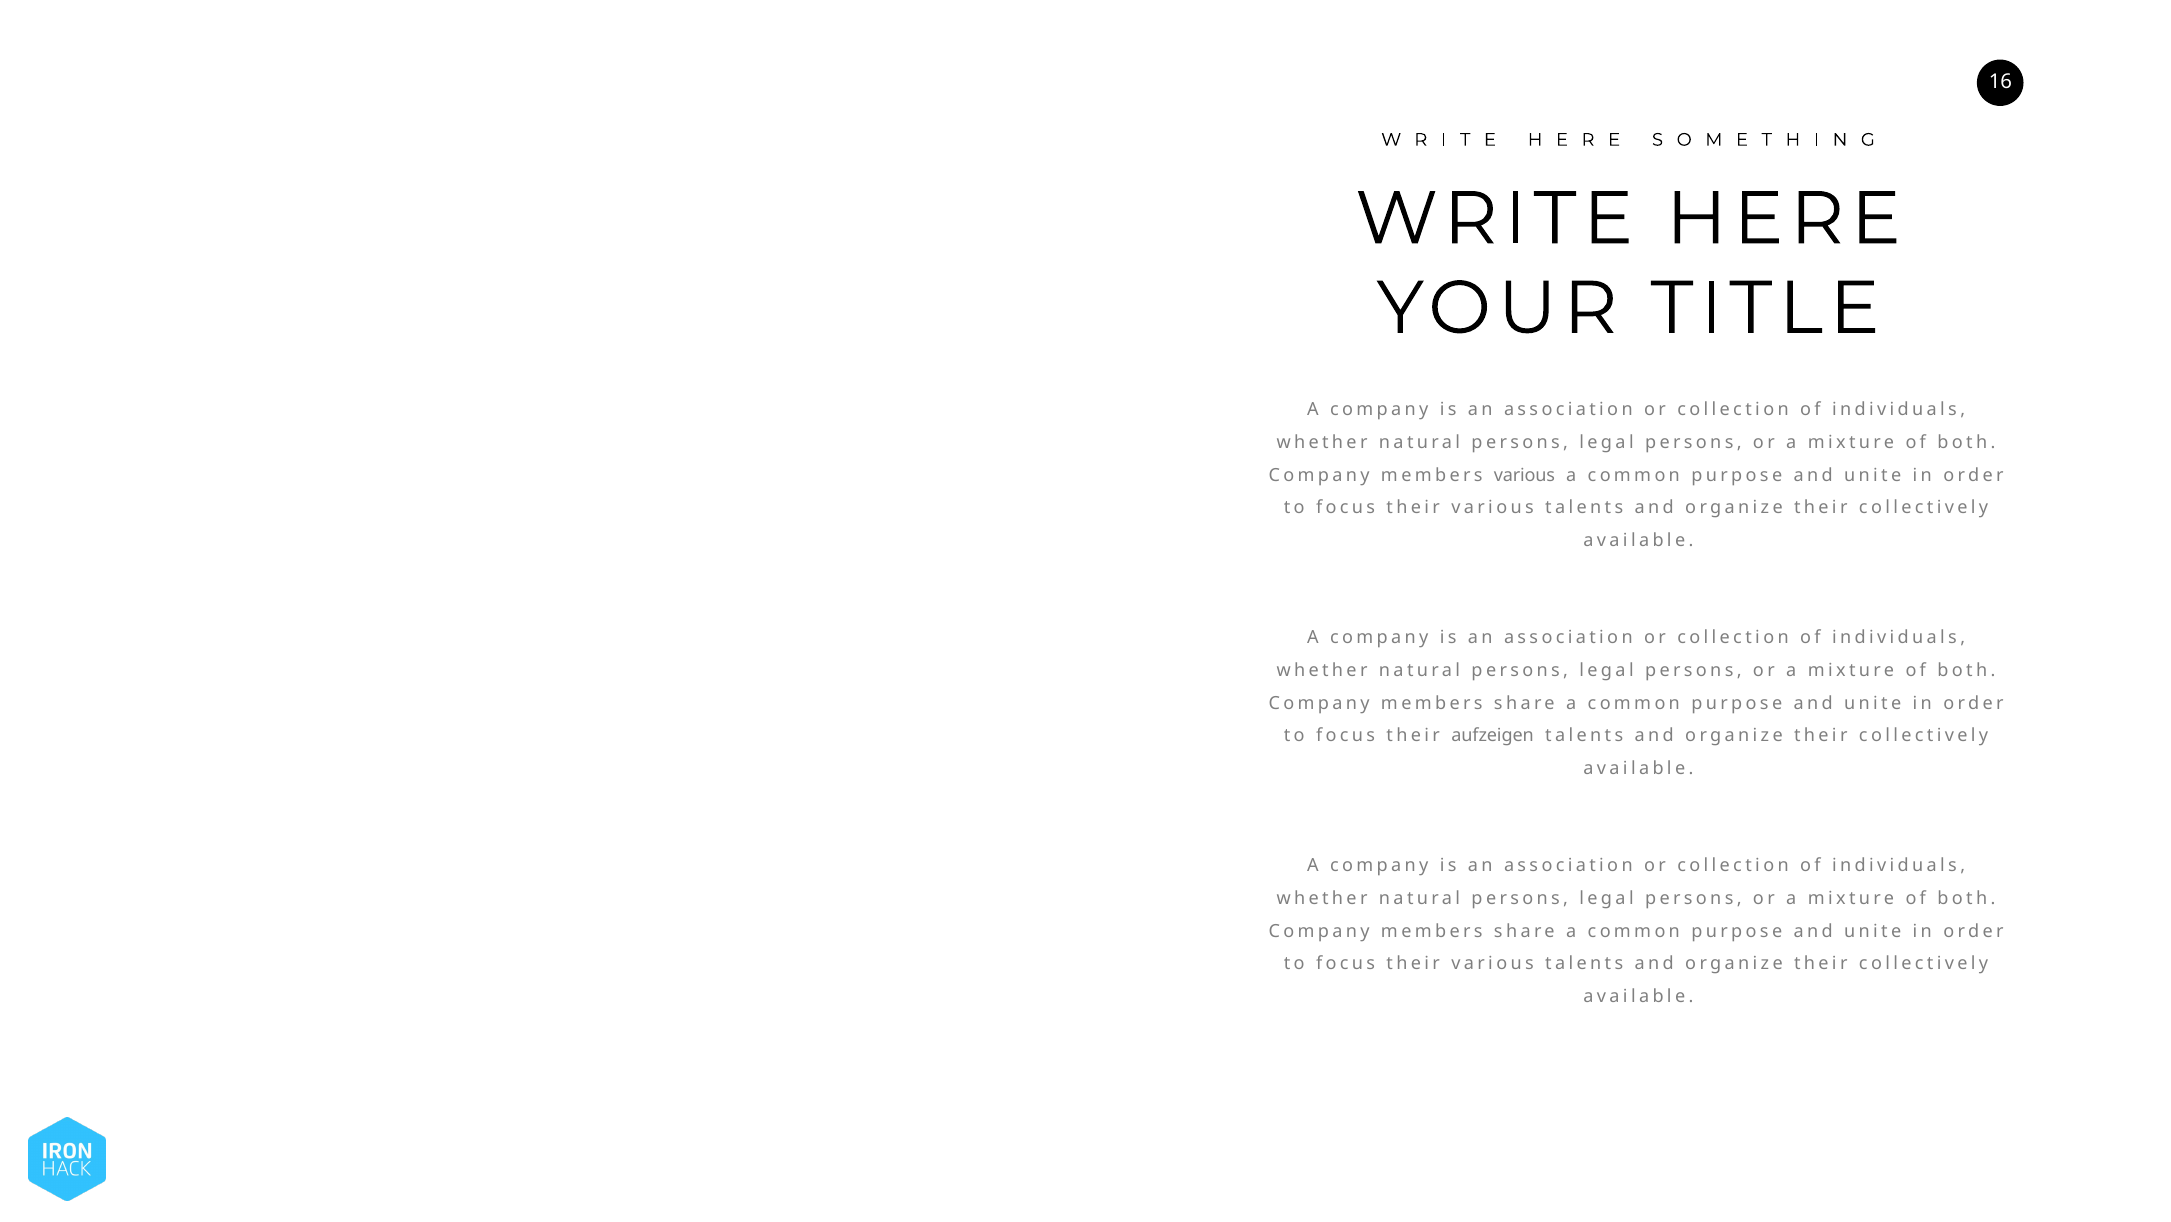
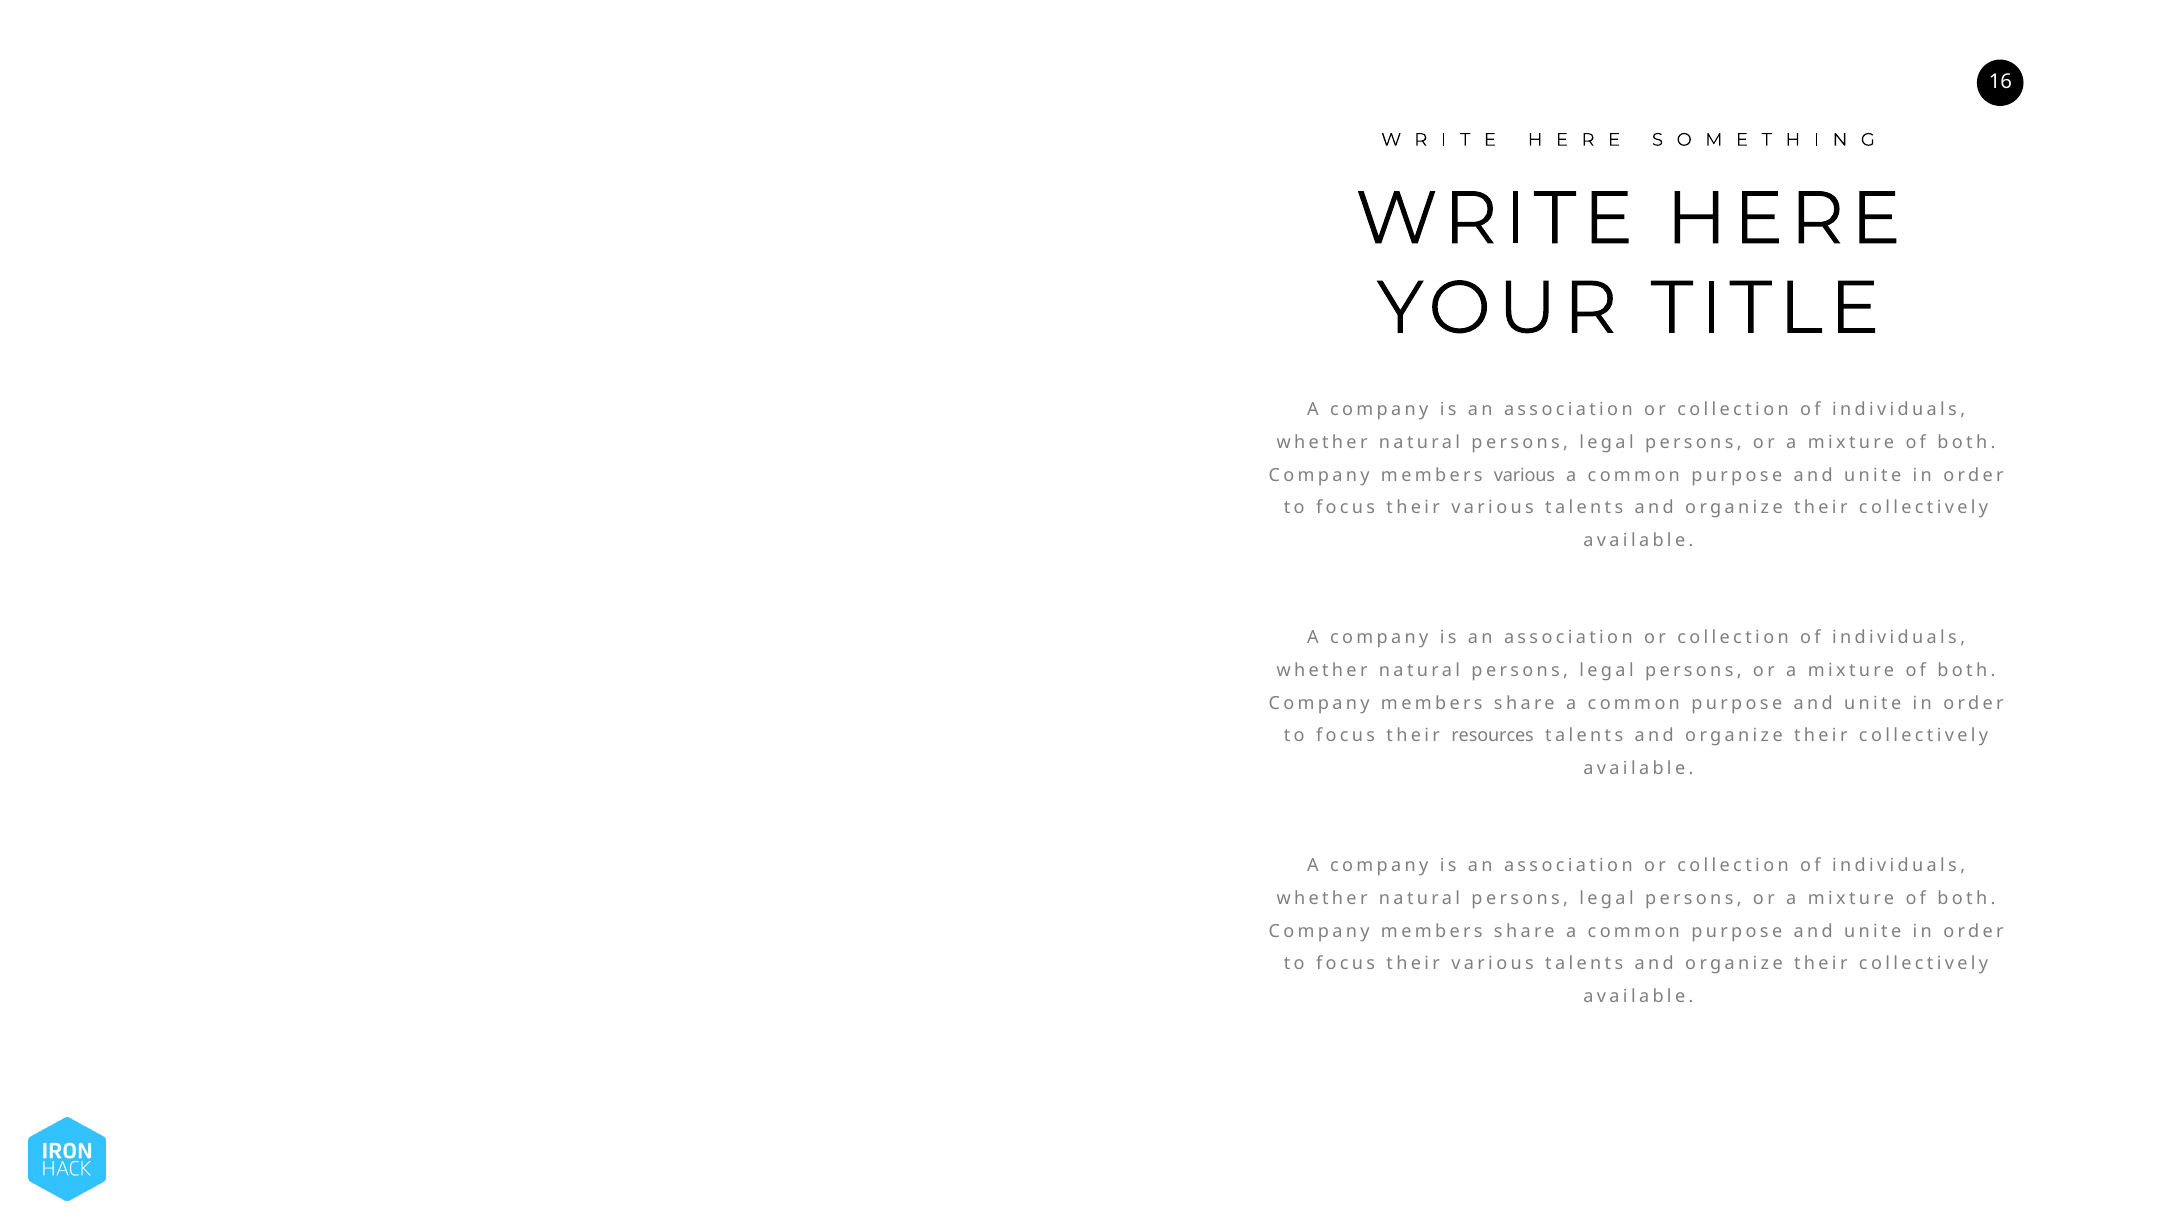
aufzeigen: aufzeigen -> resources
